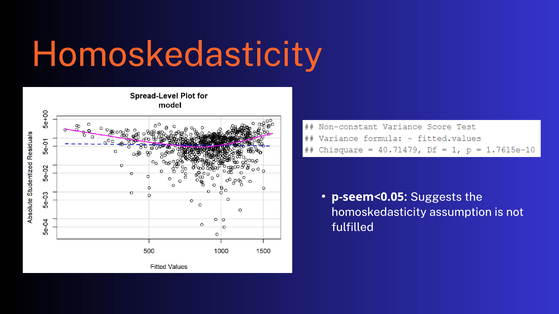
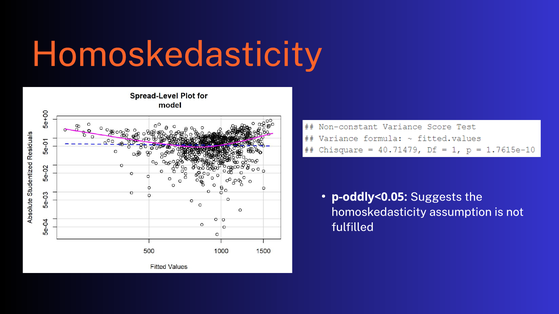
p-seem<0.05: p-seem<0.05 -> p-oddly<0.05
